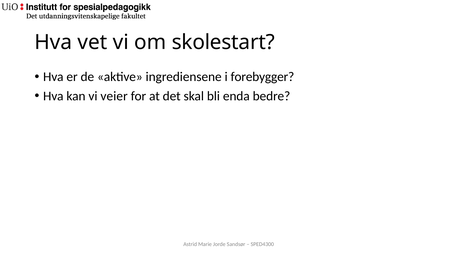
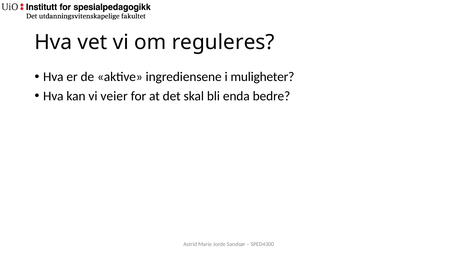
skolestart: skolestart -> reguleres
forebygger: forebygger -> muligheter
